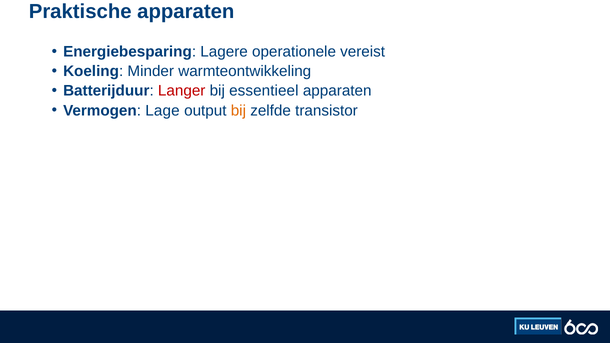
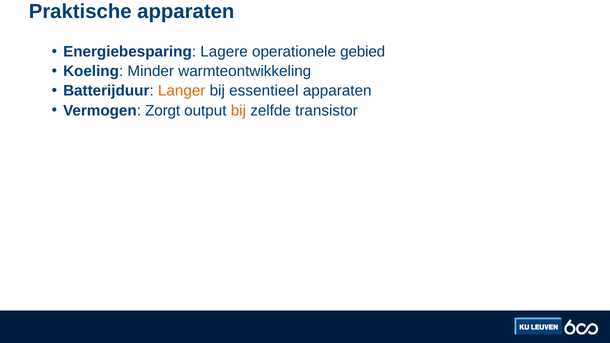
vereist: vereist -> gebied
Langer colour: red -> orange
Lage: Lage -> Zorgt
